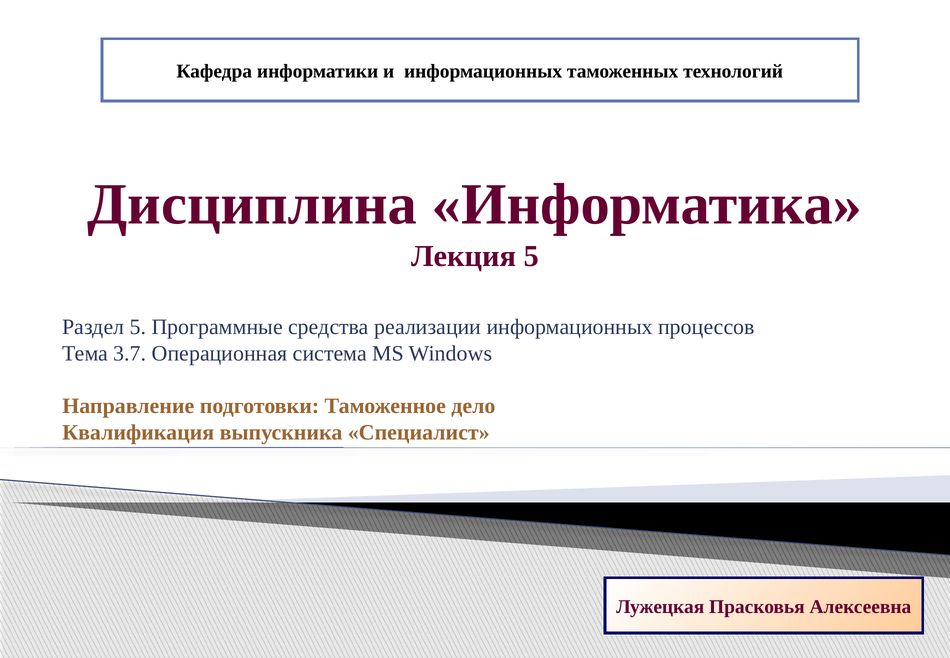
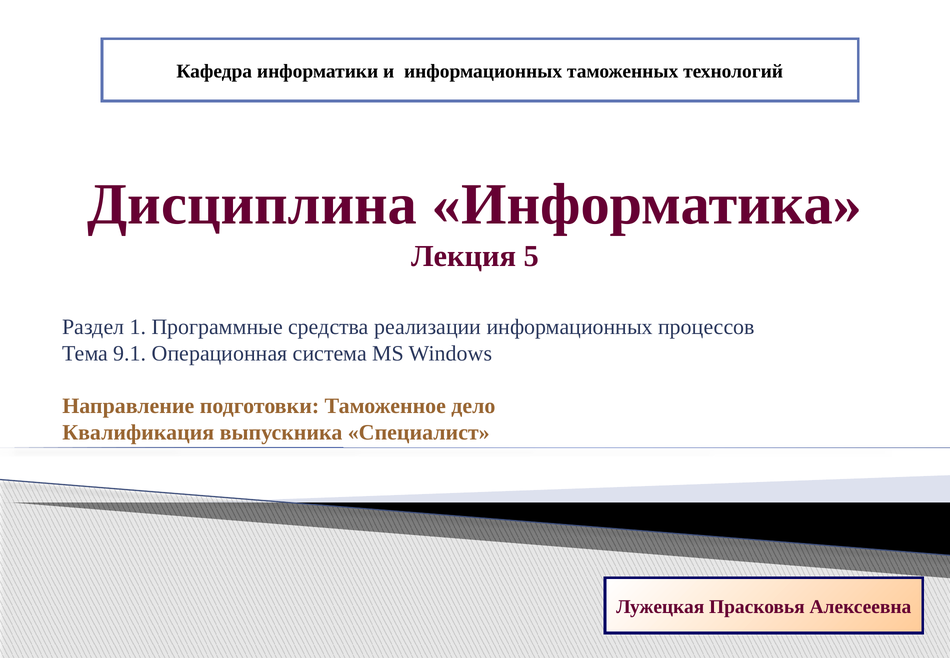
Раздел 5: 5 -> 1
3.7: 3.7 -> 9.1
